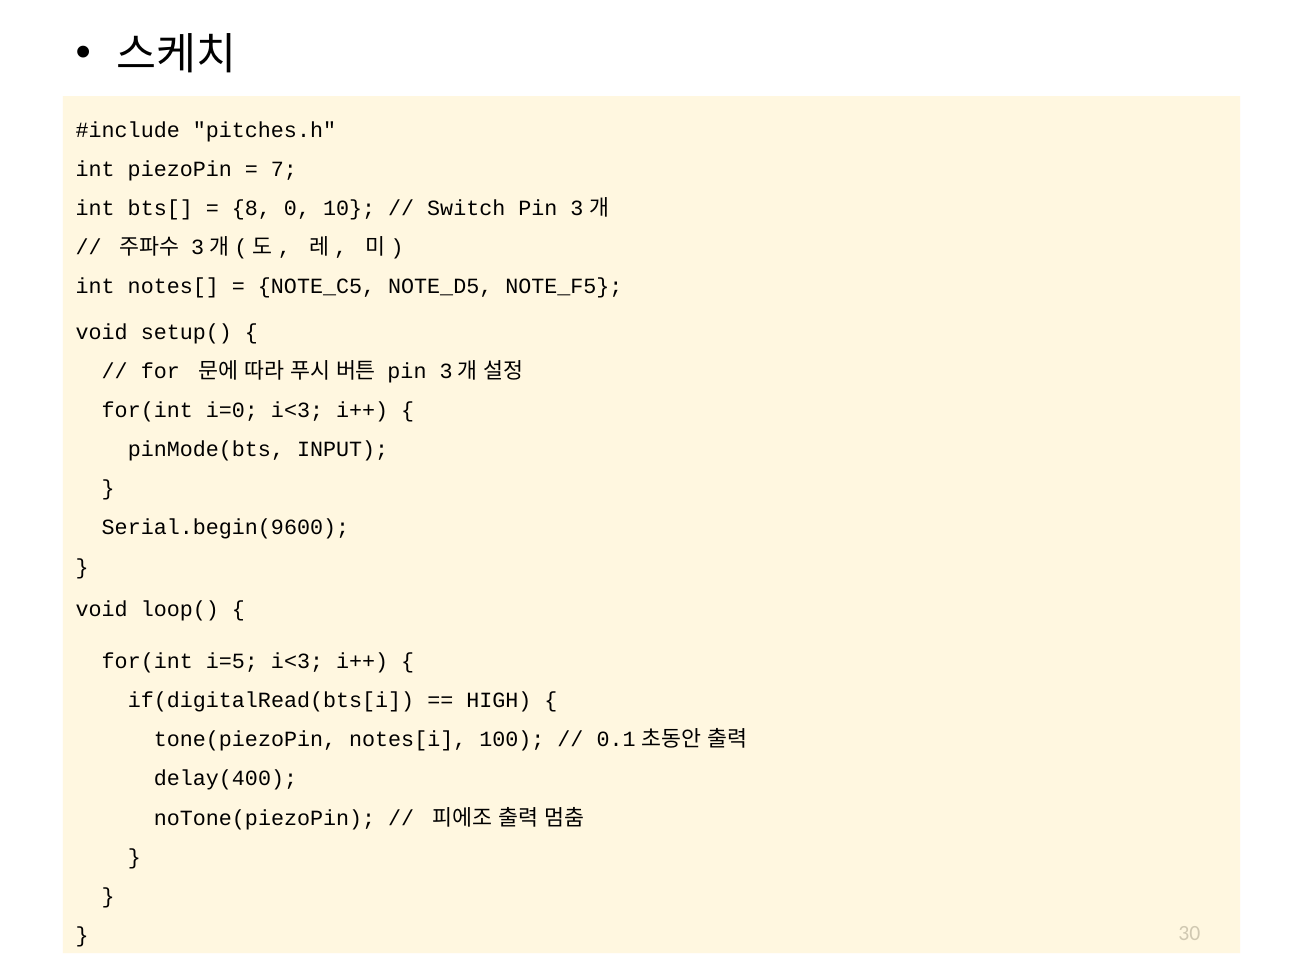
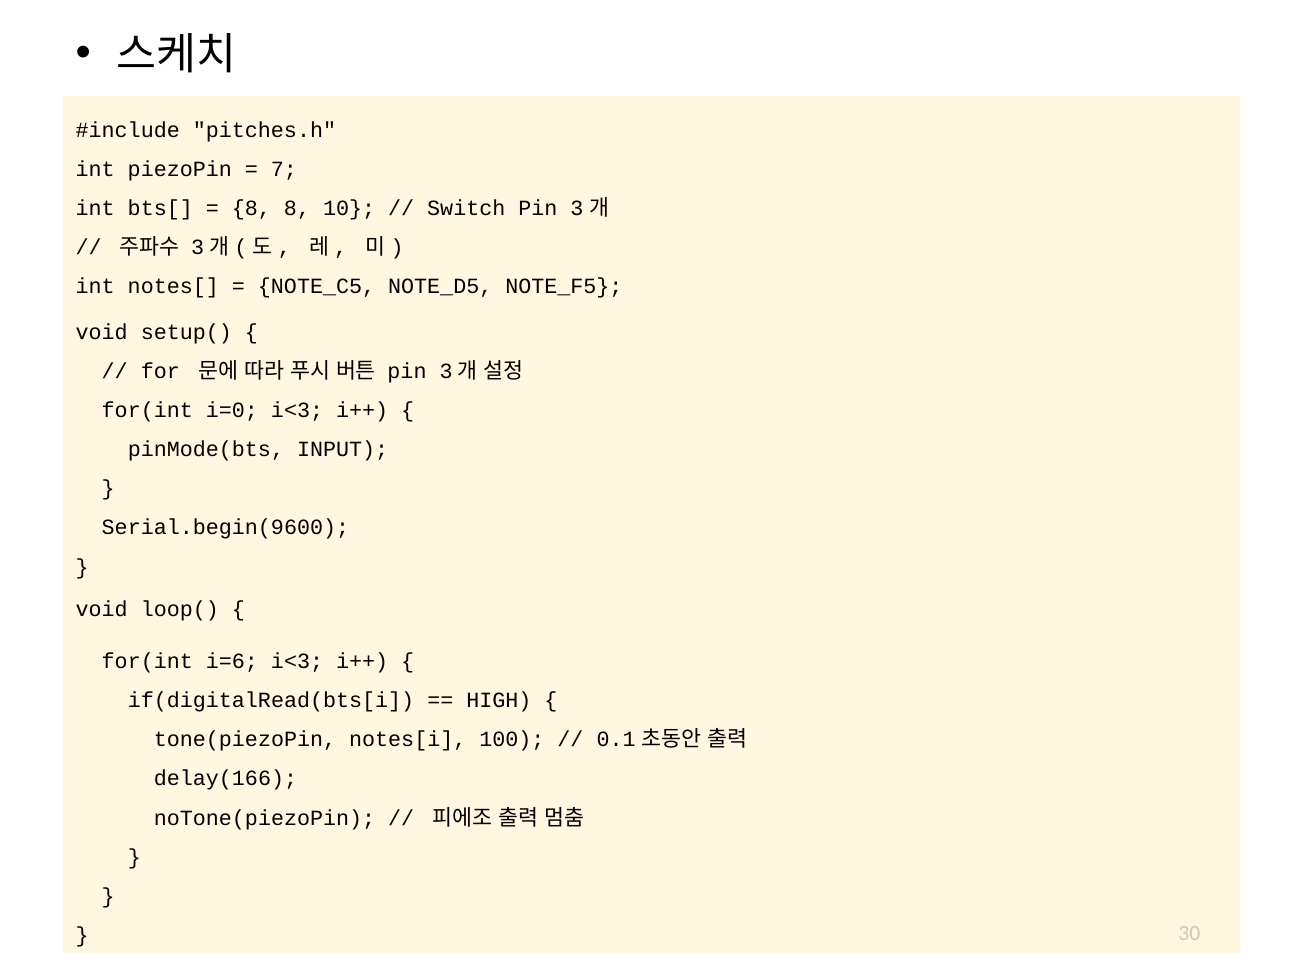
8 0: 0 -> 8
i=5: i=5 -> i=6
delay(400: delay(400 -> delay(166
